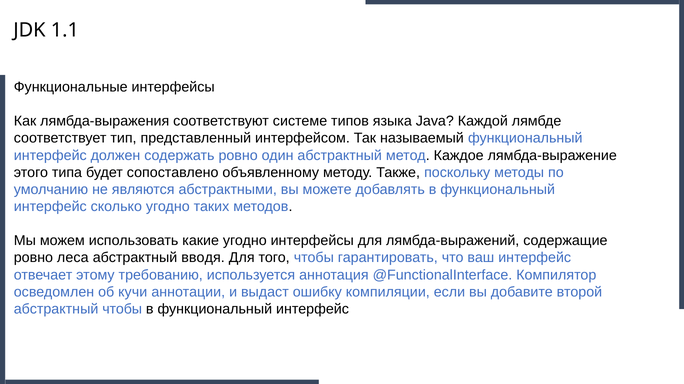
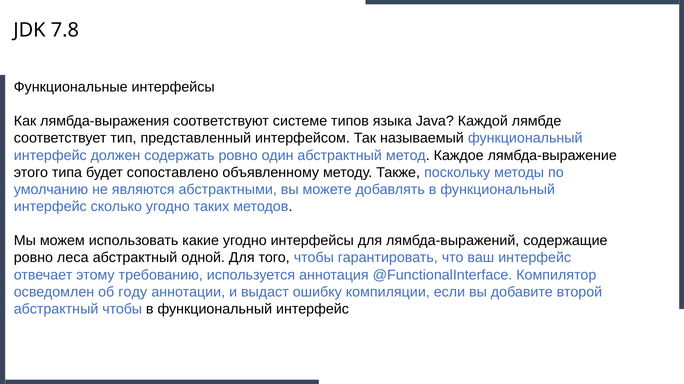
1.1: 1.1 -> 7.8
вводя: вводя -> одной
кучи: кучи -> году
